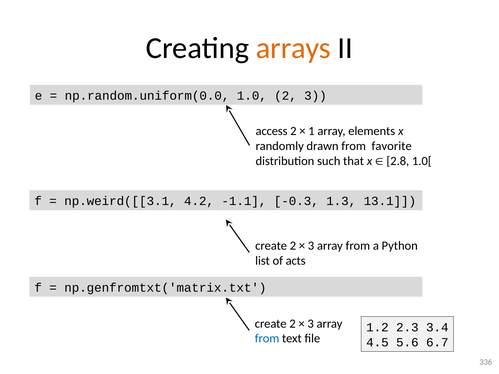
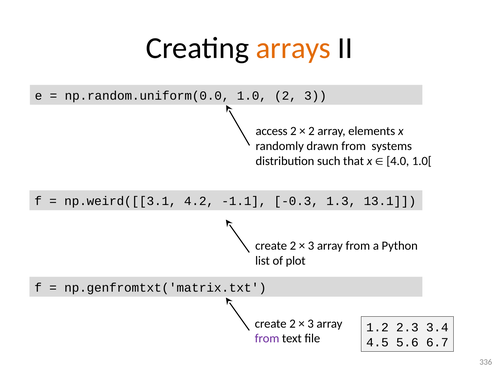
1 at (311, 131): 1 -> 2
favorite: favorite -> systems
2.8: 2.8 -> 4.0
acts: acts -> plot
from at (267, 339) colour: blue -> purple
